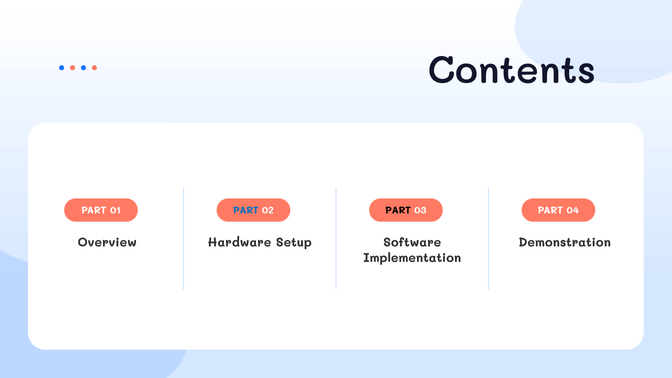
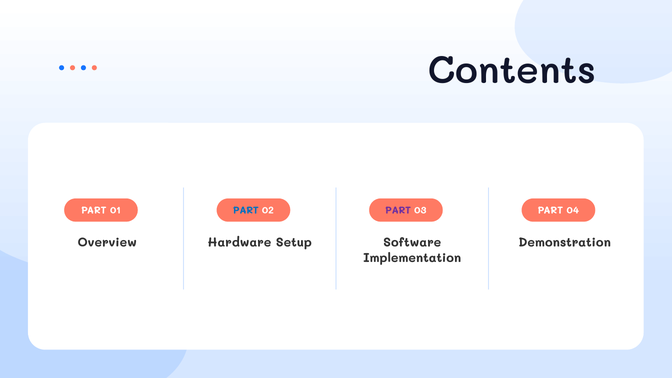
PART at (398, 211) colour: black -> purple
